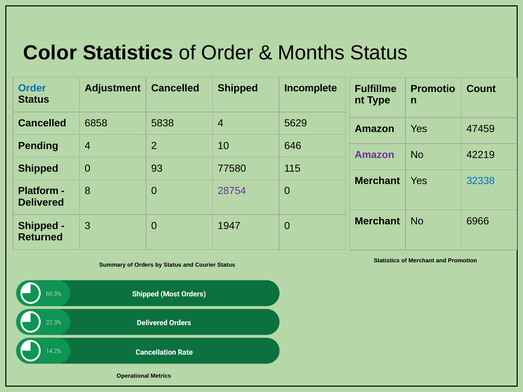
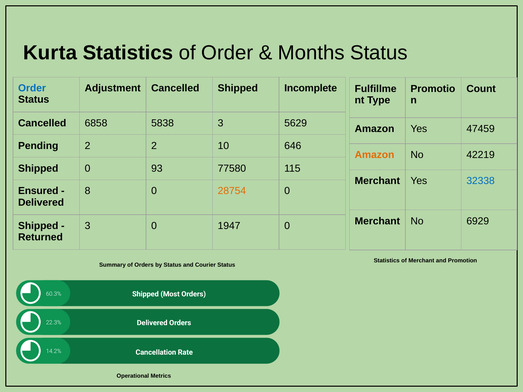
Color: Color -> Kurta
5838 4: 4 -> 3
Pending 4: 4 -> 2
Amazon at (375, 155) colour: purple -> orange
Platform: Platform -> Ensured
28754 colour: purple -> orange
6966: 6966 -> 6929
